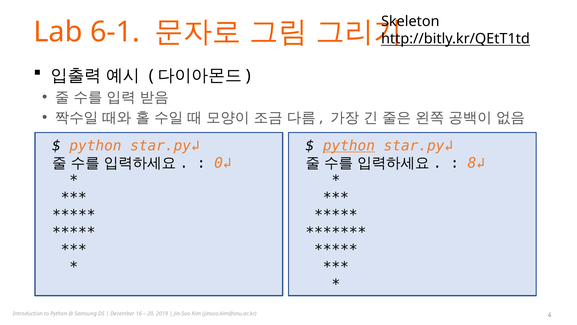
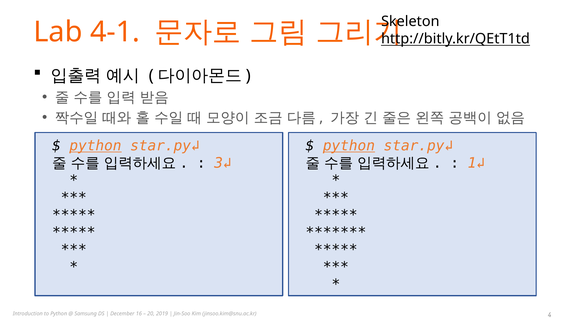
6-1: 6-1 -> 4-1
python at (95, 146) underline: none -> present
0↲: 0↲ -> 3↲
8↲: 8↲ -> 1↲
